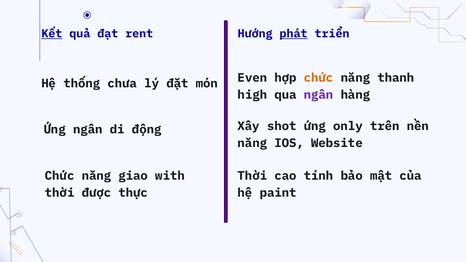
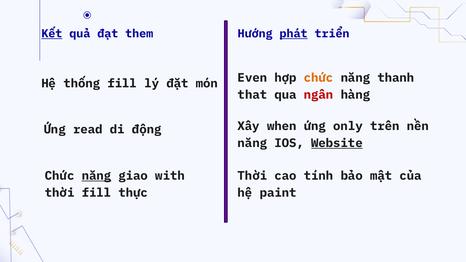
rent: rent -> them
thống chưa: chưa -> fill
high: high -> that
ngân at (319, 95) colour: purple -> red
Ứng ngân: ngân -> read
shot: shot -> when
Website underline: none -> present
năng at (97, 176) underline: none -> present
thời được: được -> fill
